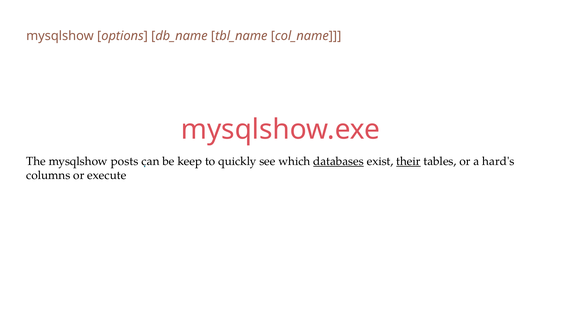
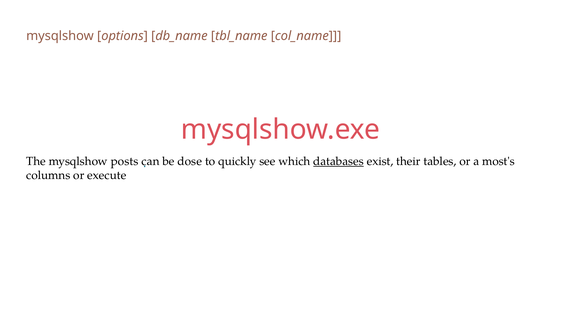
keep: keep -> dose
their underline: present -> none
hard's: hard's -> most's
